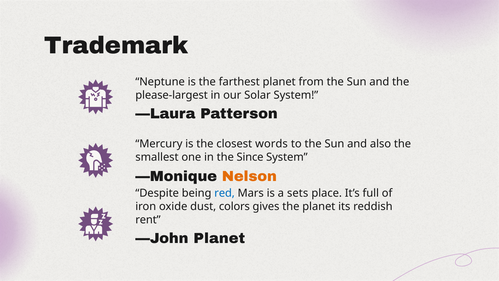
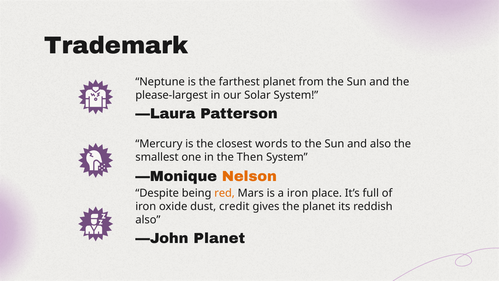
Since: Since -> Then
red colour: blue -> orange
a sets: sets -> iron
colors: colors -> credit
rent at (148, 220): rent -> also
